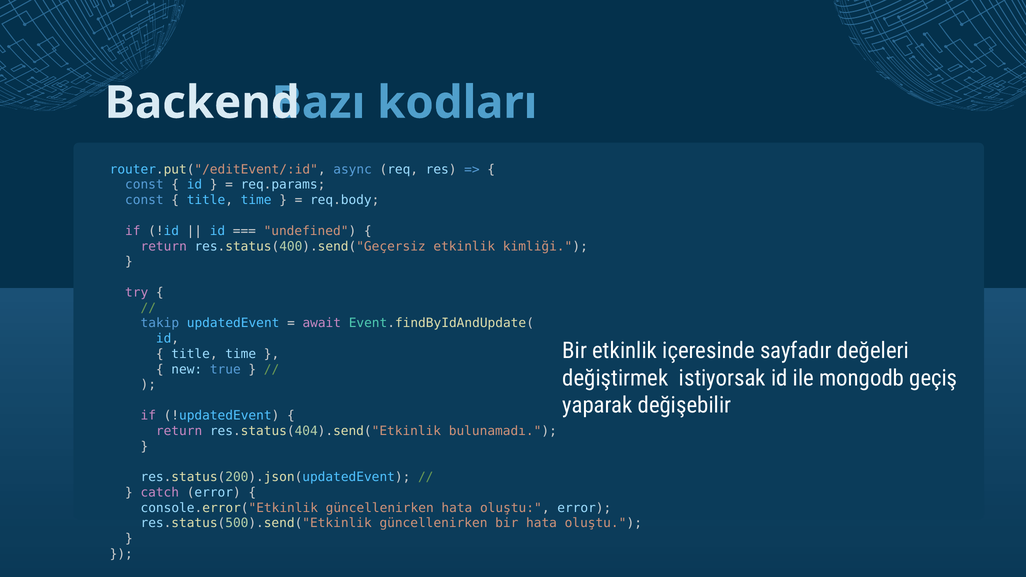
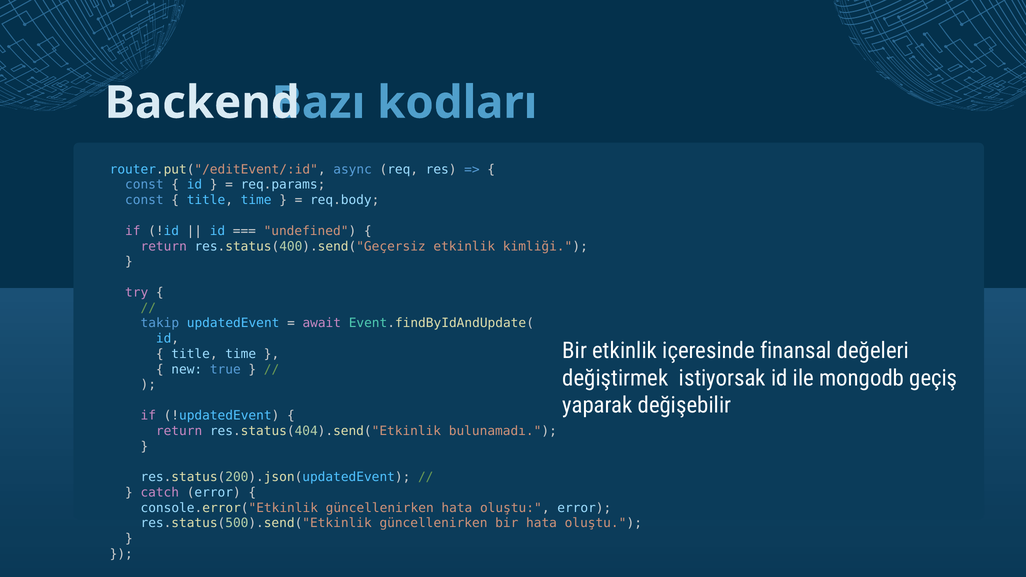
sayfadır: sayfadır -> finansal
